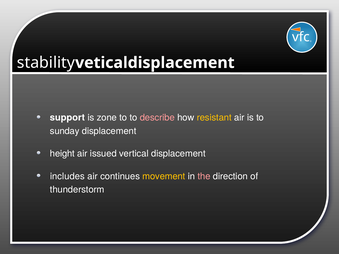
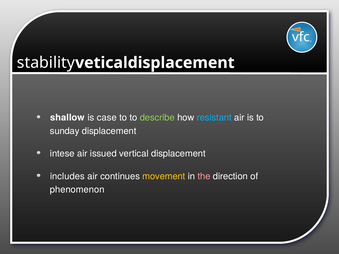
support: support -> shallow
zone: zone -> case
describe colour: pink -> light green
resistant colour: yellow -> light blue
height: height -> intese
thunderstorm: thunderstorm -> phenomenon
